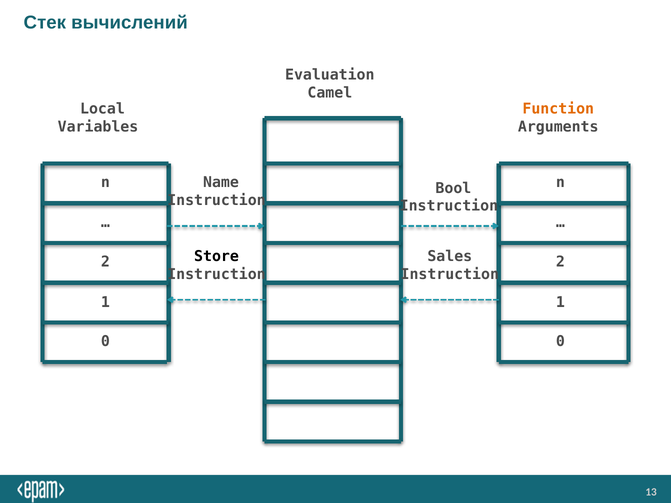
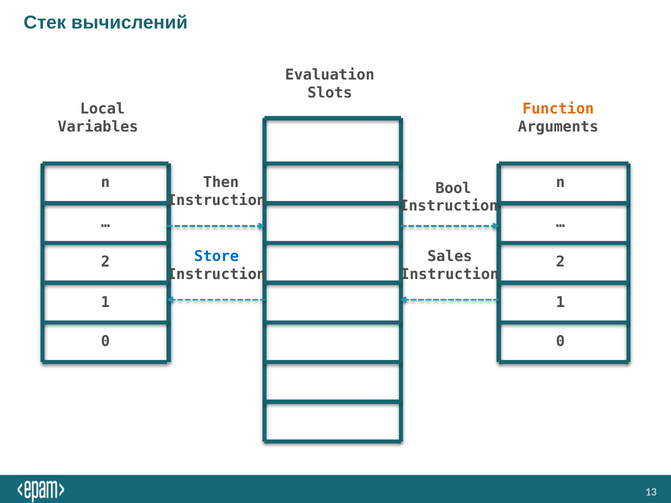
Camel: Camel -> Slots
Name: Name -> Then
Store colour: black -> blue
